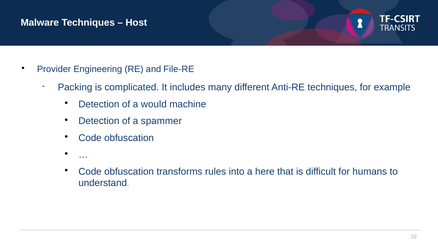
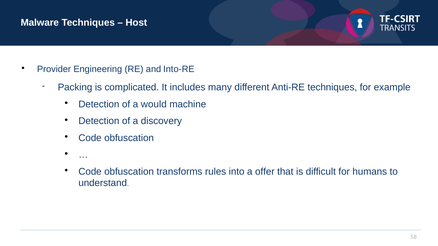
File-RE: File-RE -> Into-RE
spammer: spammer -> discovery
here: here -> offer
